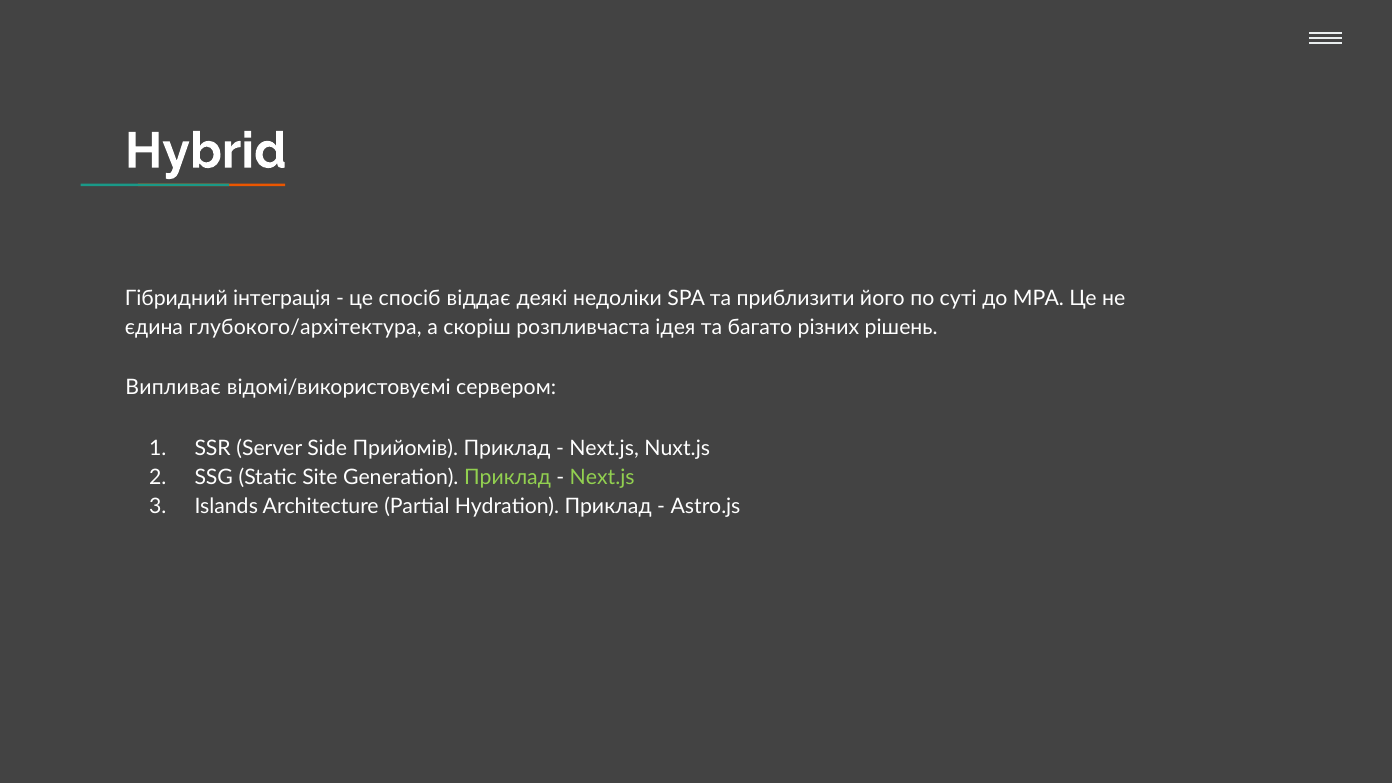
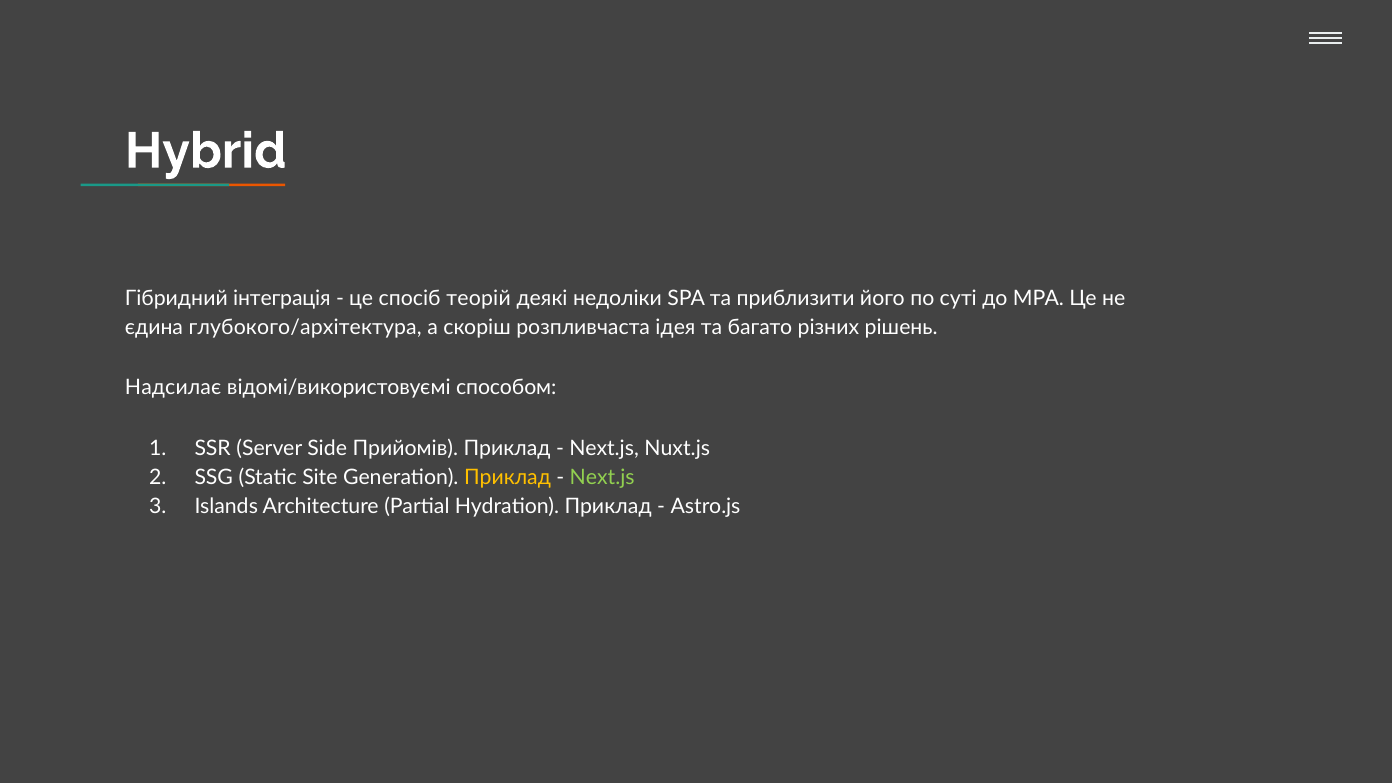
віддає: віддає -> теорій
Випливає: Випливає -> Надсилає
сервером: сервером -> способом
Приклад at (507, 477) colour: light green -> yellow
